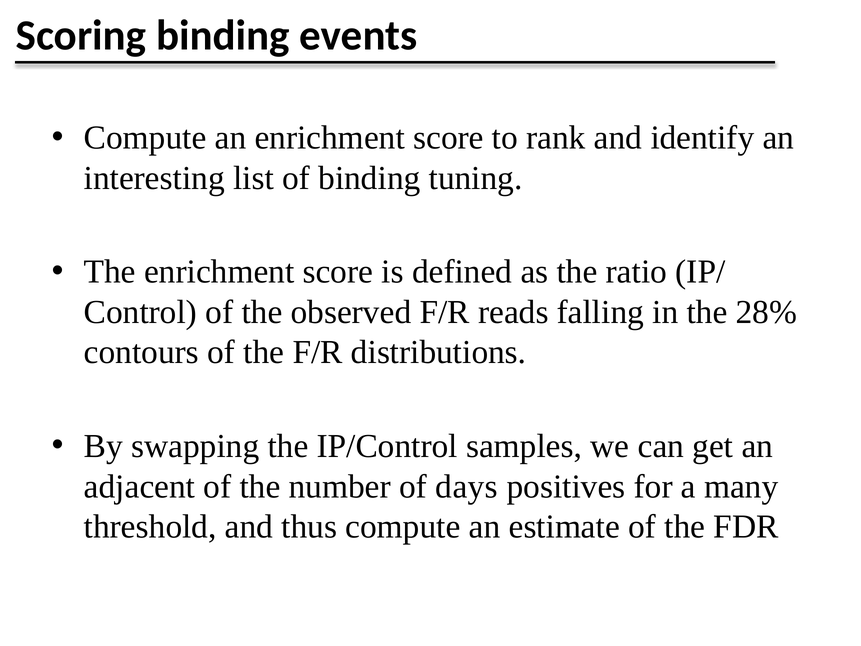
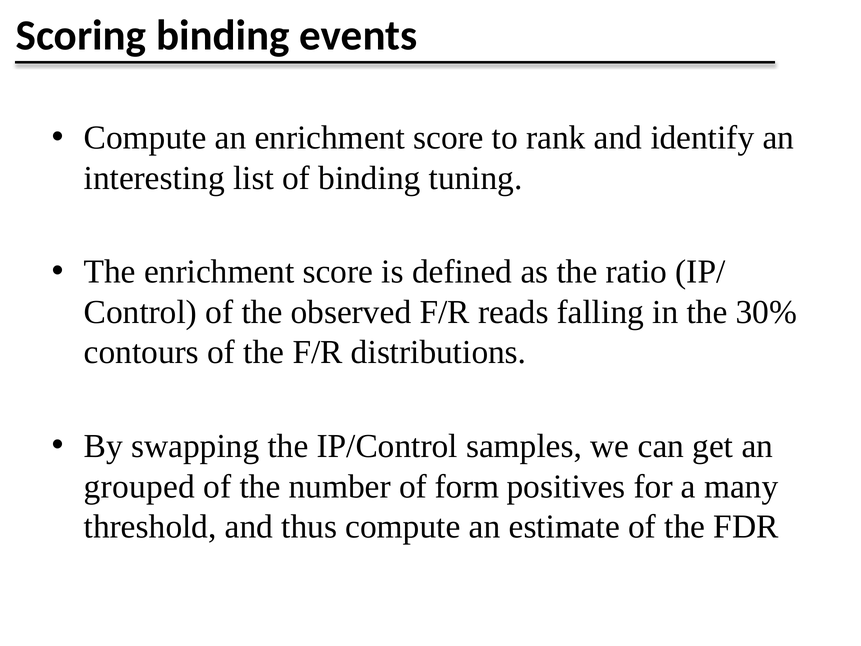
28%: 28% -> 30%
adjacent: adjacent -> grouped
days: days -> form
